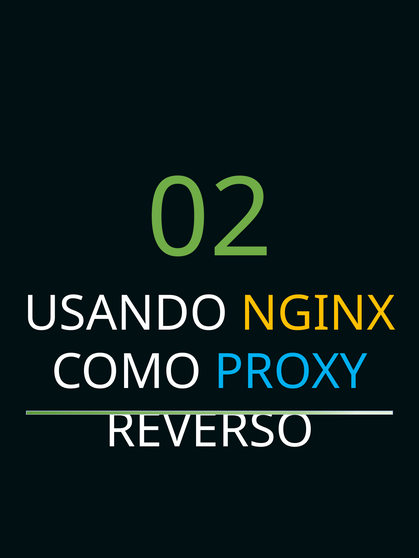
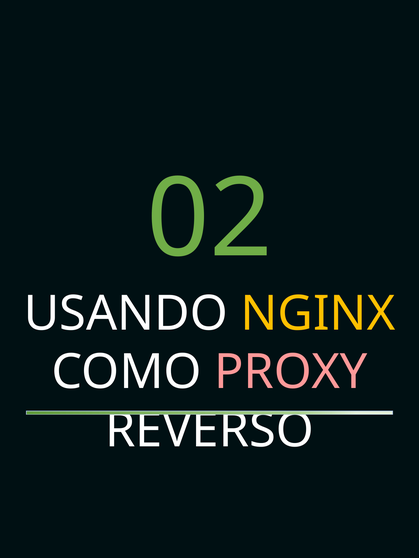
PROXY colour: light blue -> pink
